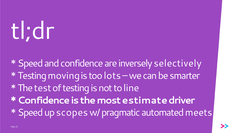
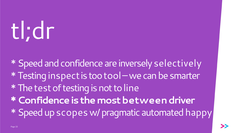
moving: moving -> inspect
lots: lots -> tool
estimate: estimate -> between
meets: meets -> happy
